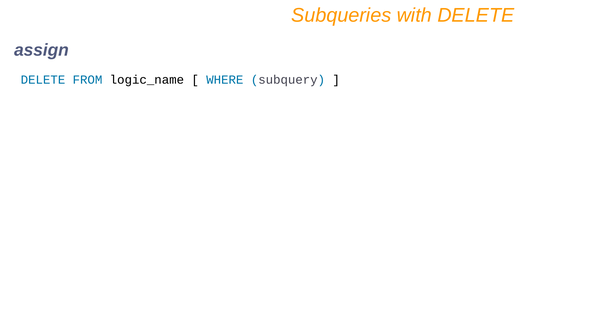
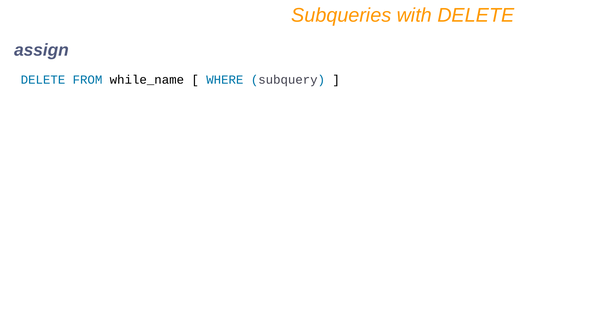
logic_name: logic_name -> while_name
